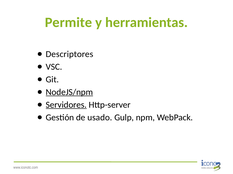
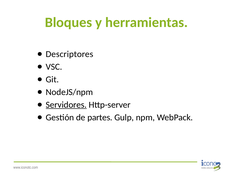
Permite: Permite -> Bloques
NodeJS/npm underline: present -> none
usado: usado -> partes
